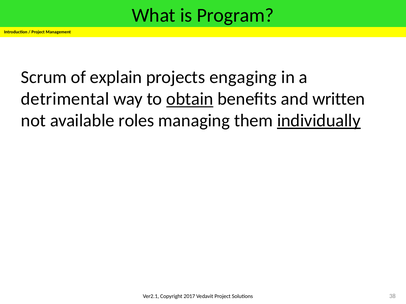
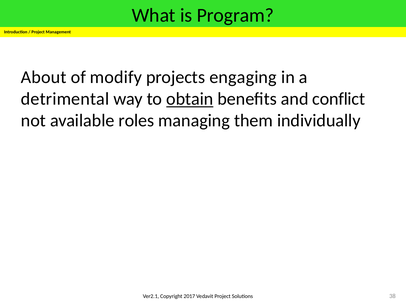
Scrum: Scrum -> About
explain: explain -> modify
written: written -> conflict
individually underline: present -> none
